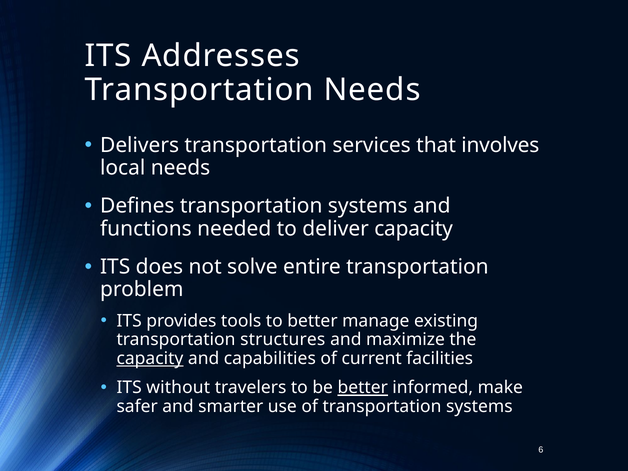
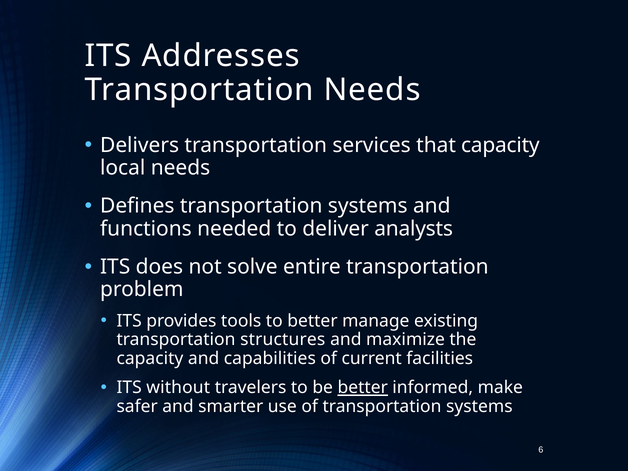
that involves: involves -> capacity
deliver capacity: capacity -> analysts
capacity at (150, 358) underline: present -> none
